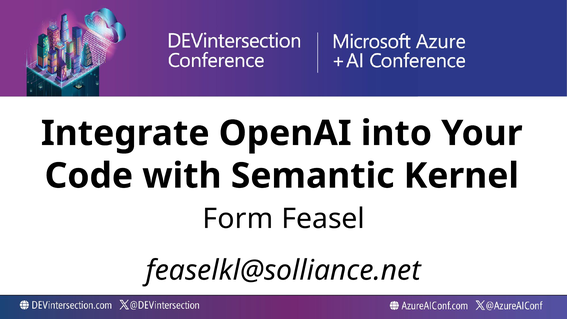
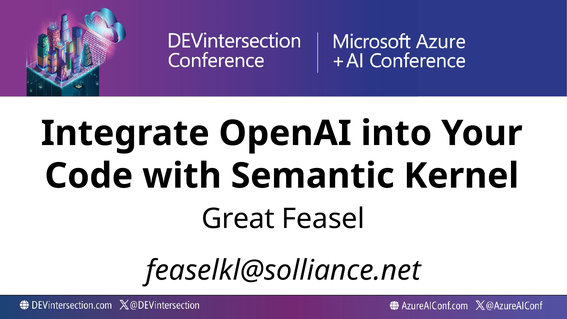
Form: Form -> Great
